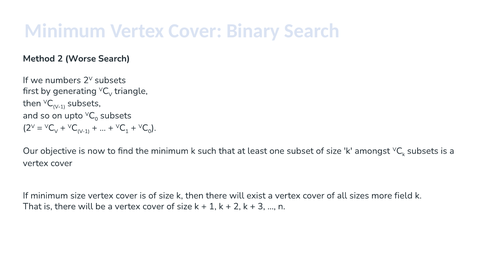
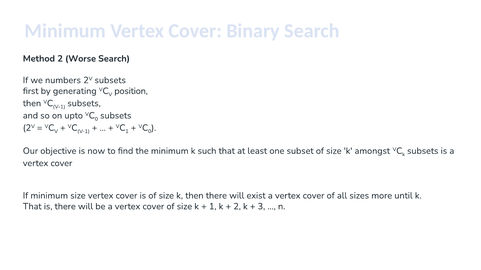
triangle: triangle -> position
field: field -> until
